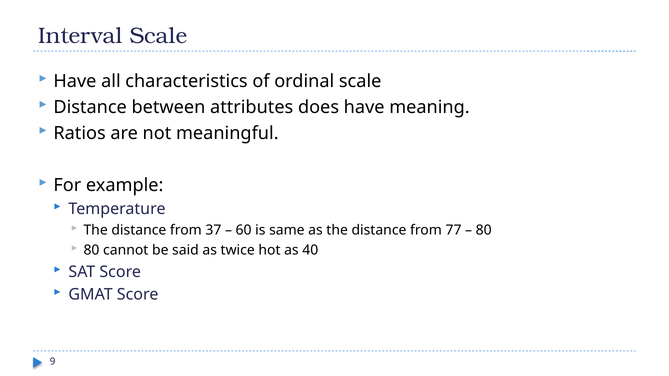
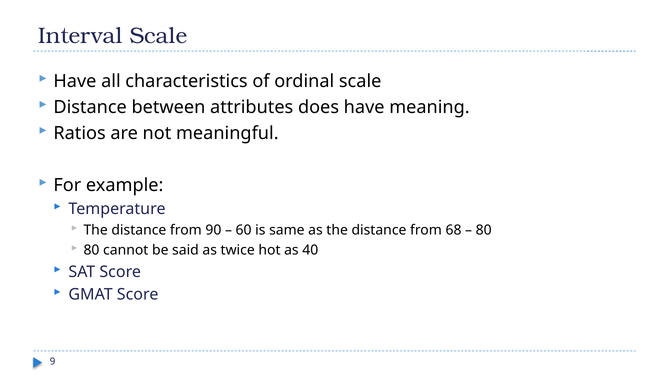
37: 37 -> 90
77: 77 -> 68
